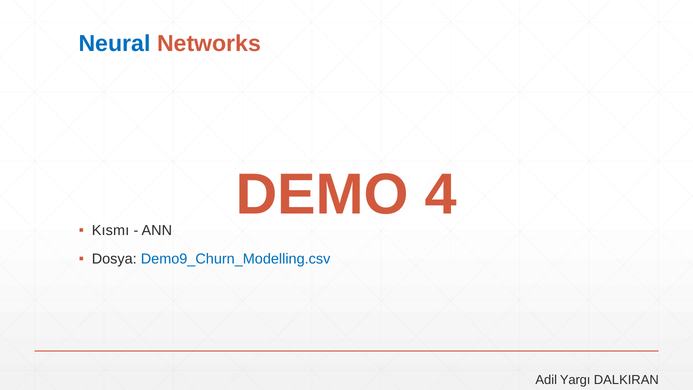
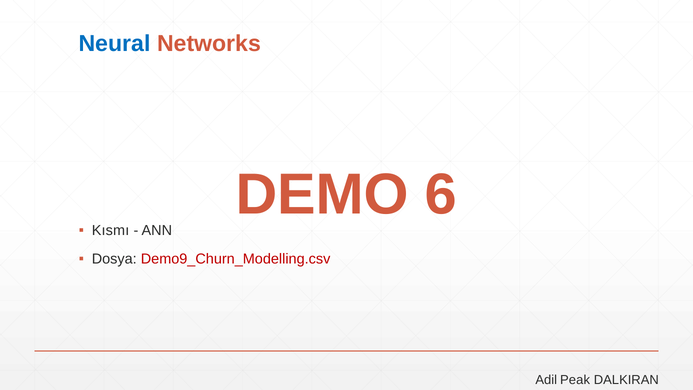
4: 4 -> 6
Demo9_Churn_Modelling.csv colour: blue -> red
Yargı: Yargı -> Peak
